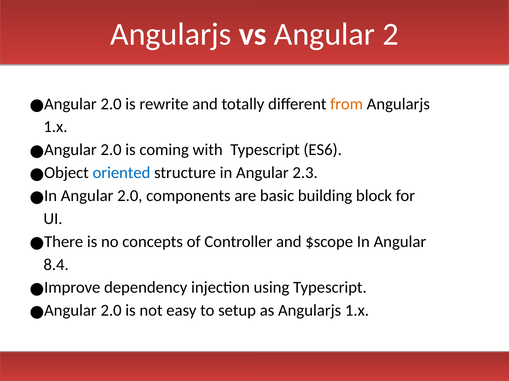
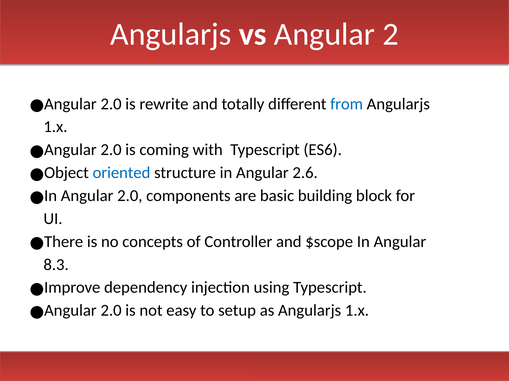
from colour: orange -> blue
2.3: 2.3 -> 2.6
8.4: 8.4 -> 8.3
